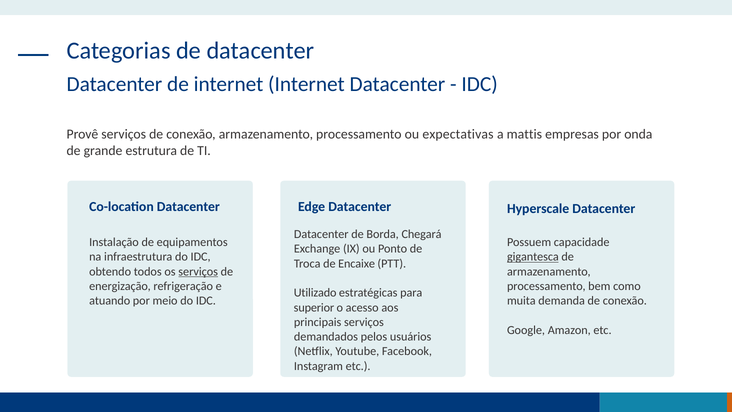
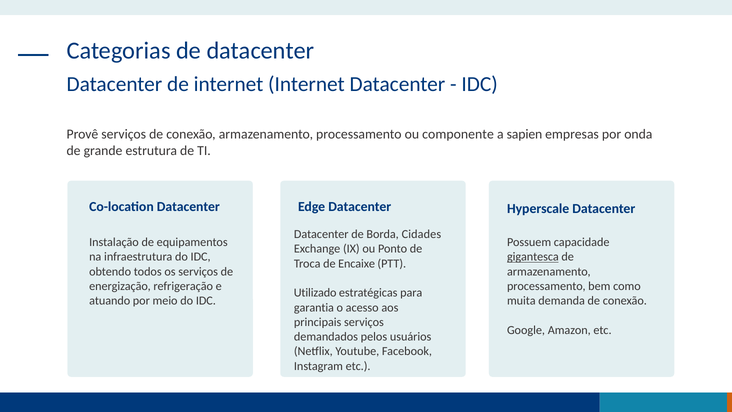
expectativas: expectativas -> componente
mattis: mattis -> sapien
Chegará: Chegará -> Cidades
serviços at (198, 271) underline: present -> none
superior: superior -> garantia
